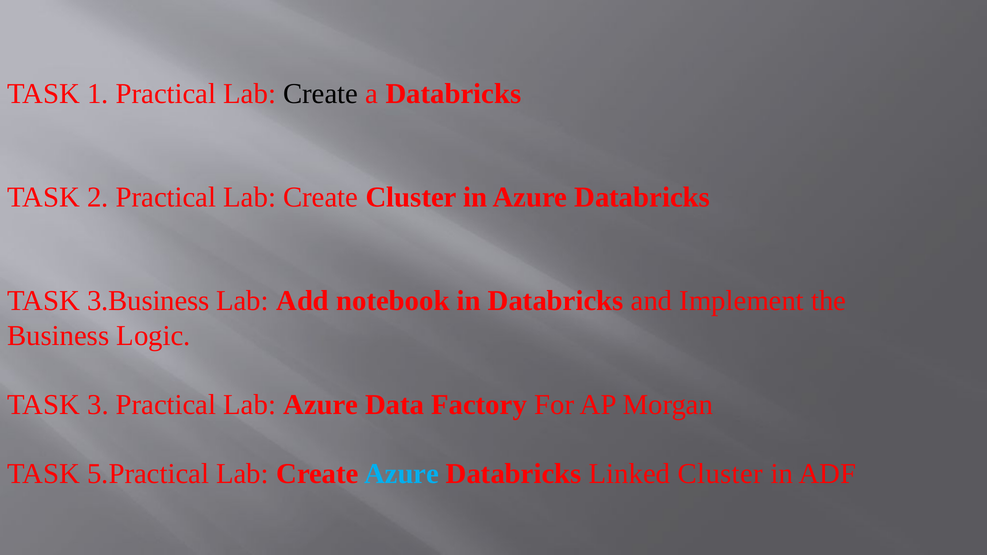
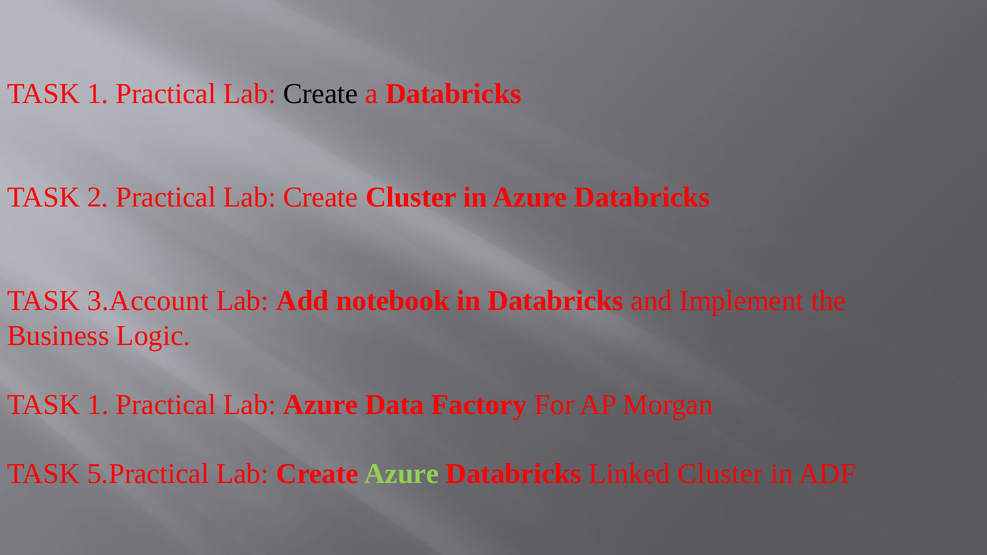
3.Business: 3.Business -> 3.Account
3 at (98, 405): 3 -> 1
Azure at (402, 474) colour: light blue -> light green
